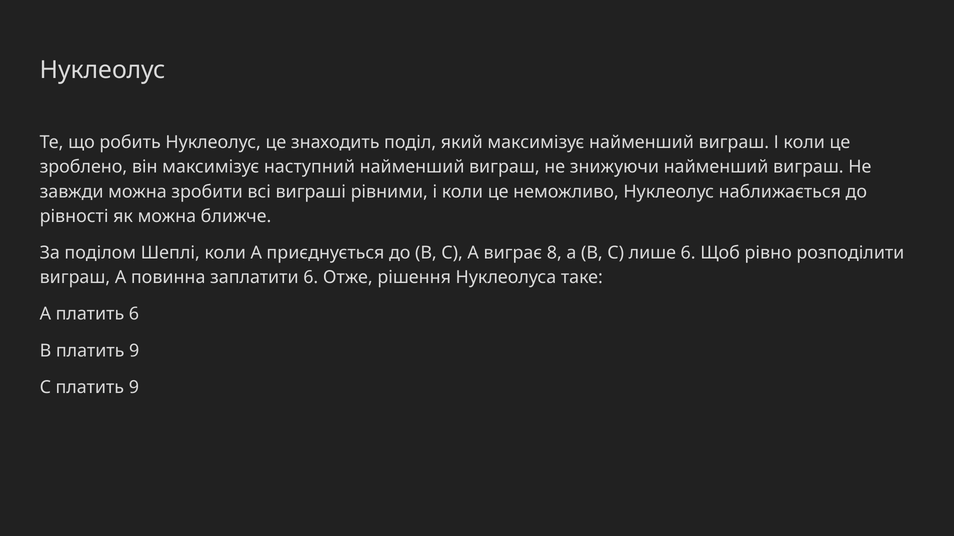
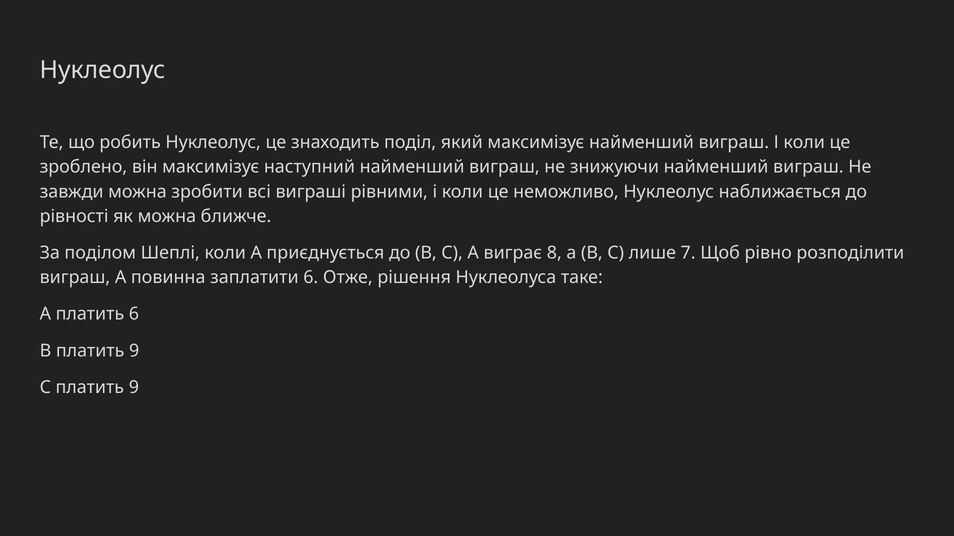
лише 6: 6 -> 7
